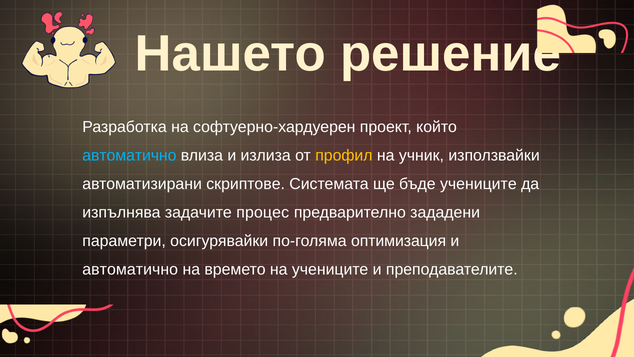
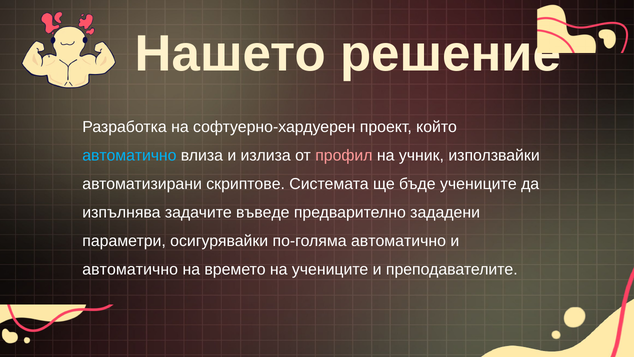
профил colour: yellow -> pink
процес: процес -> въведе
по-голяма оптимизация: оптимизация -> автоматично
